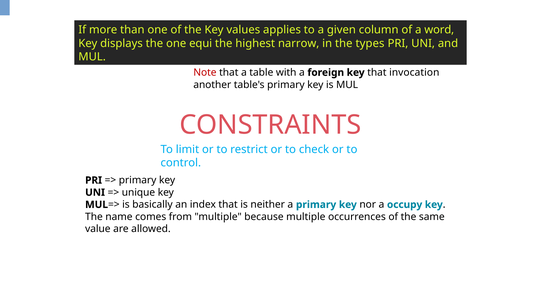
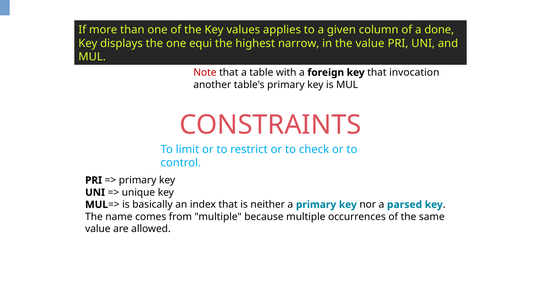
word: word -> done
the types: types -> value
occupy: occupy -> parsed
